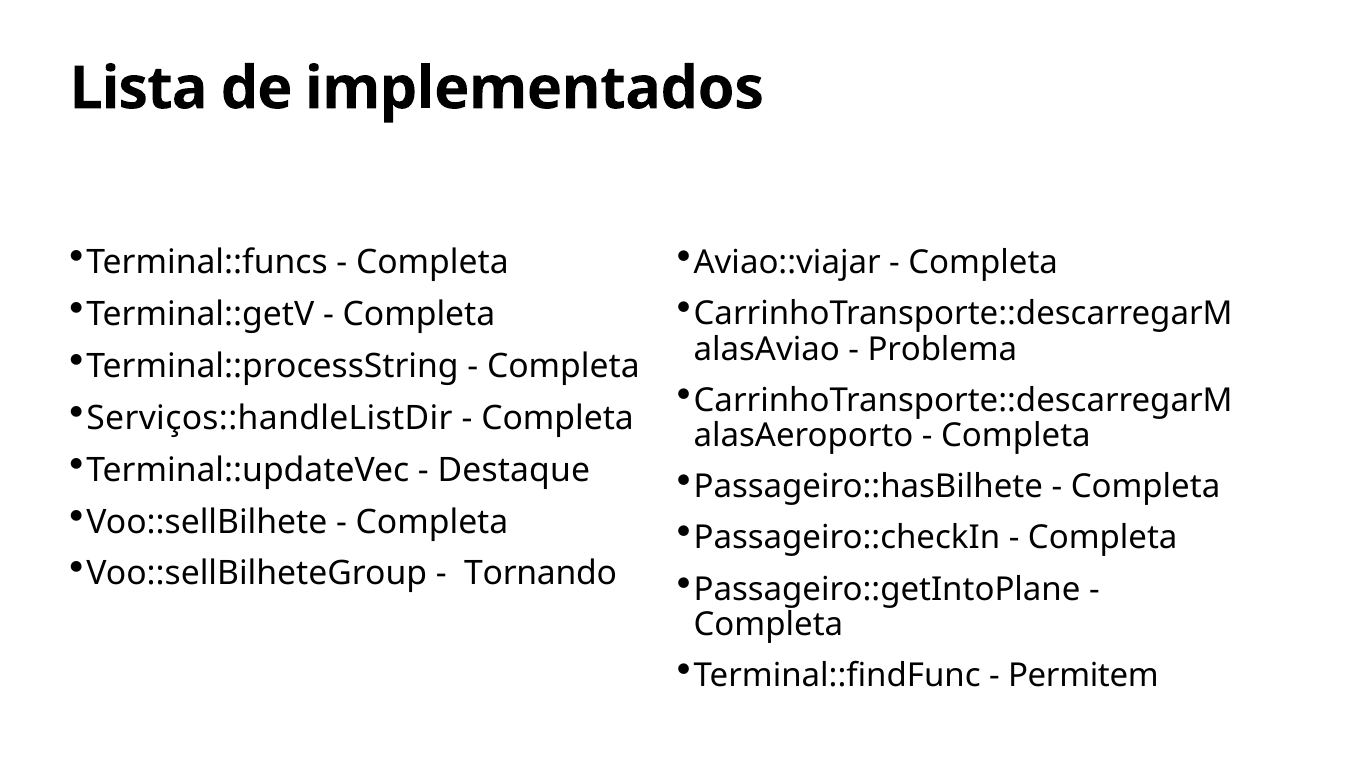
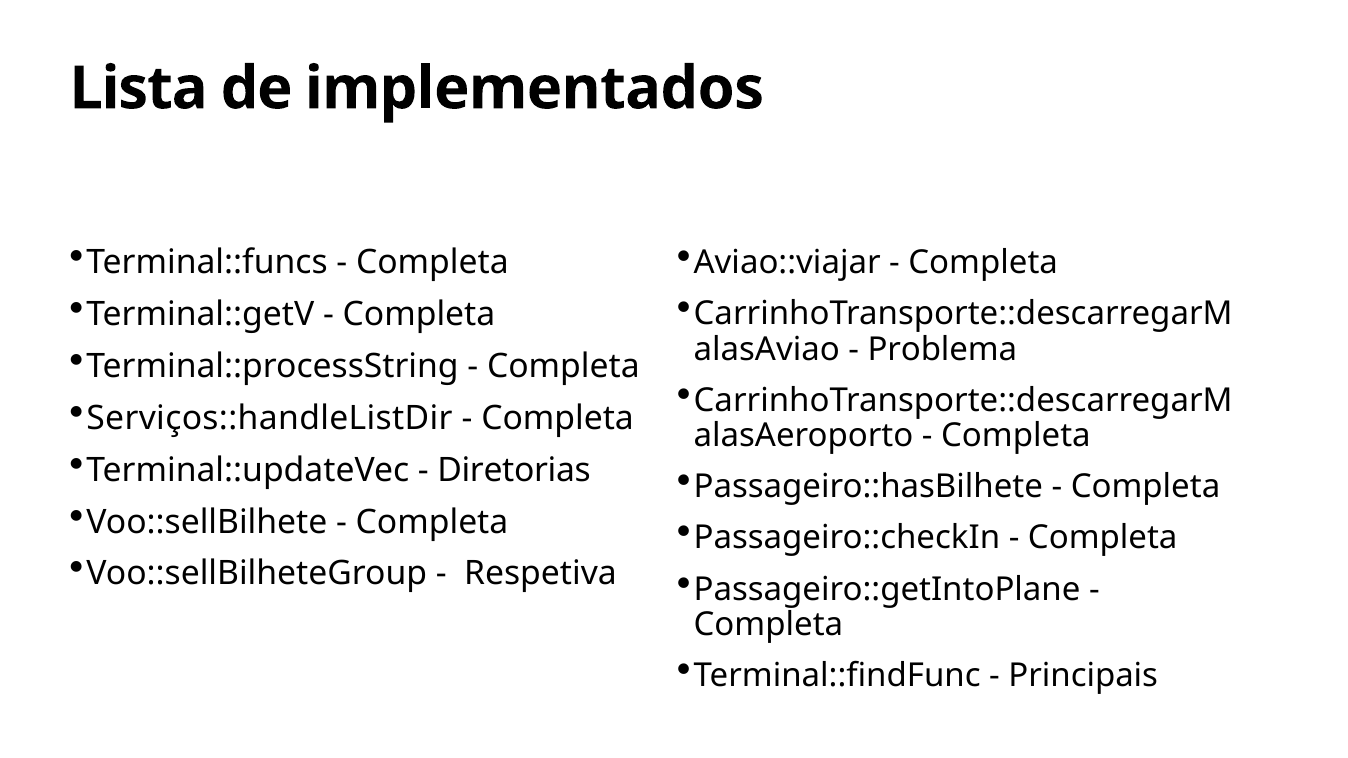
Destaque: Destaque -> Diretorias
Tornando: Tornando -> Respetiva
Permitem: Permitem -> Principais
